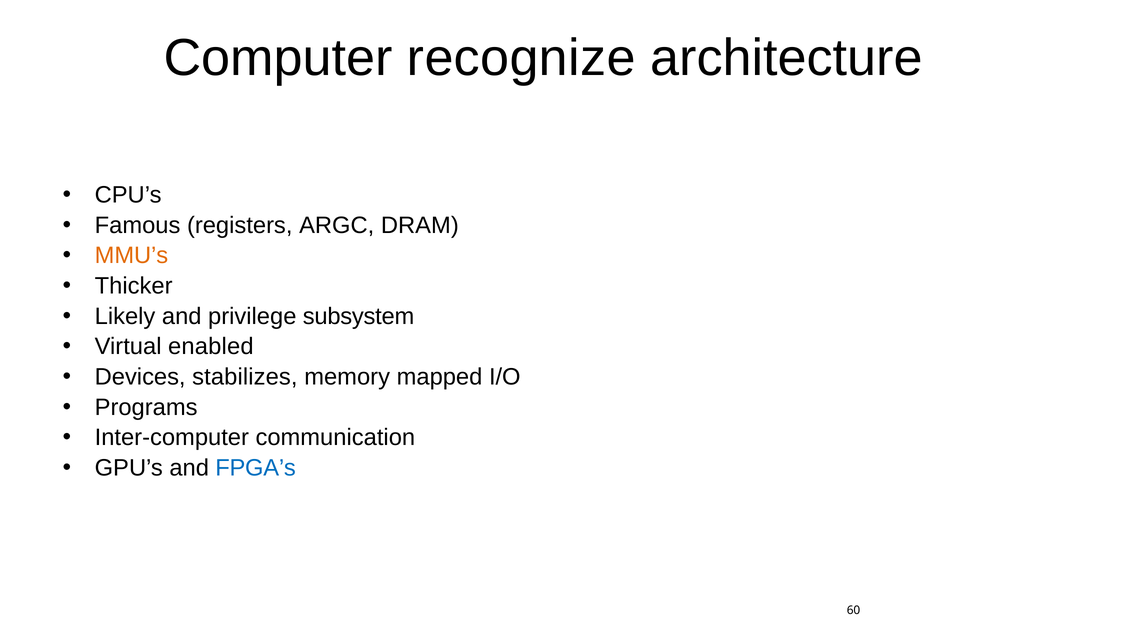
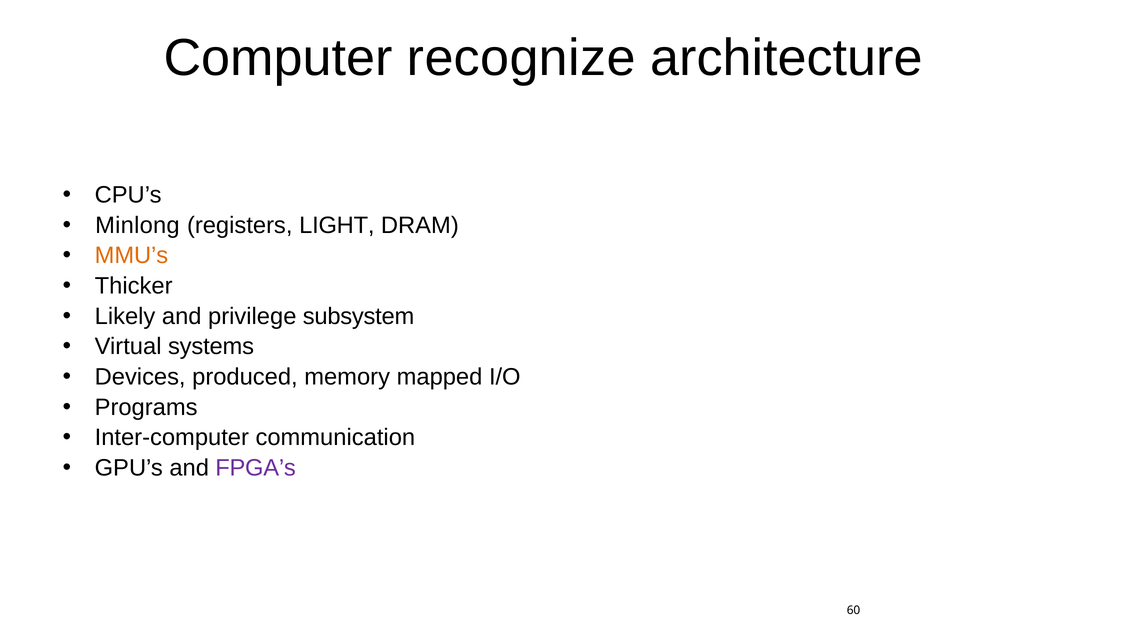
Famous: Famous -> Minlong
ARGC: ARGC -> LIGHT
enabled: enabled -> systems
stabilizes: stabilizes -> produced
FPGA’s colour: blue -> purple
